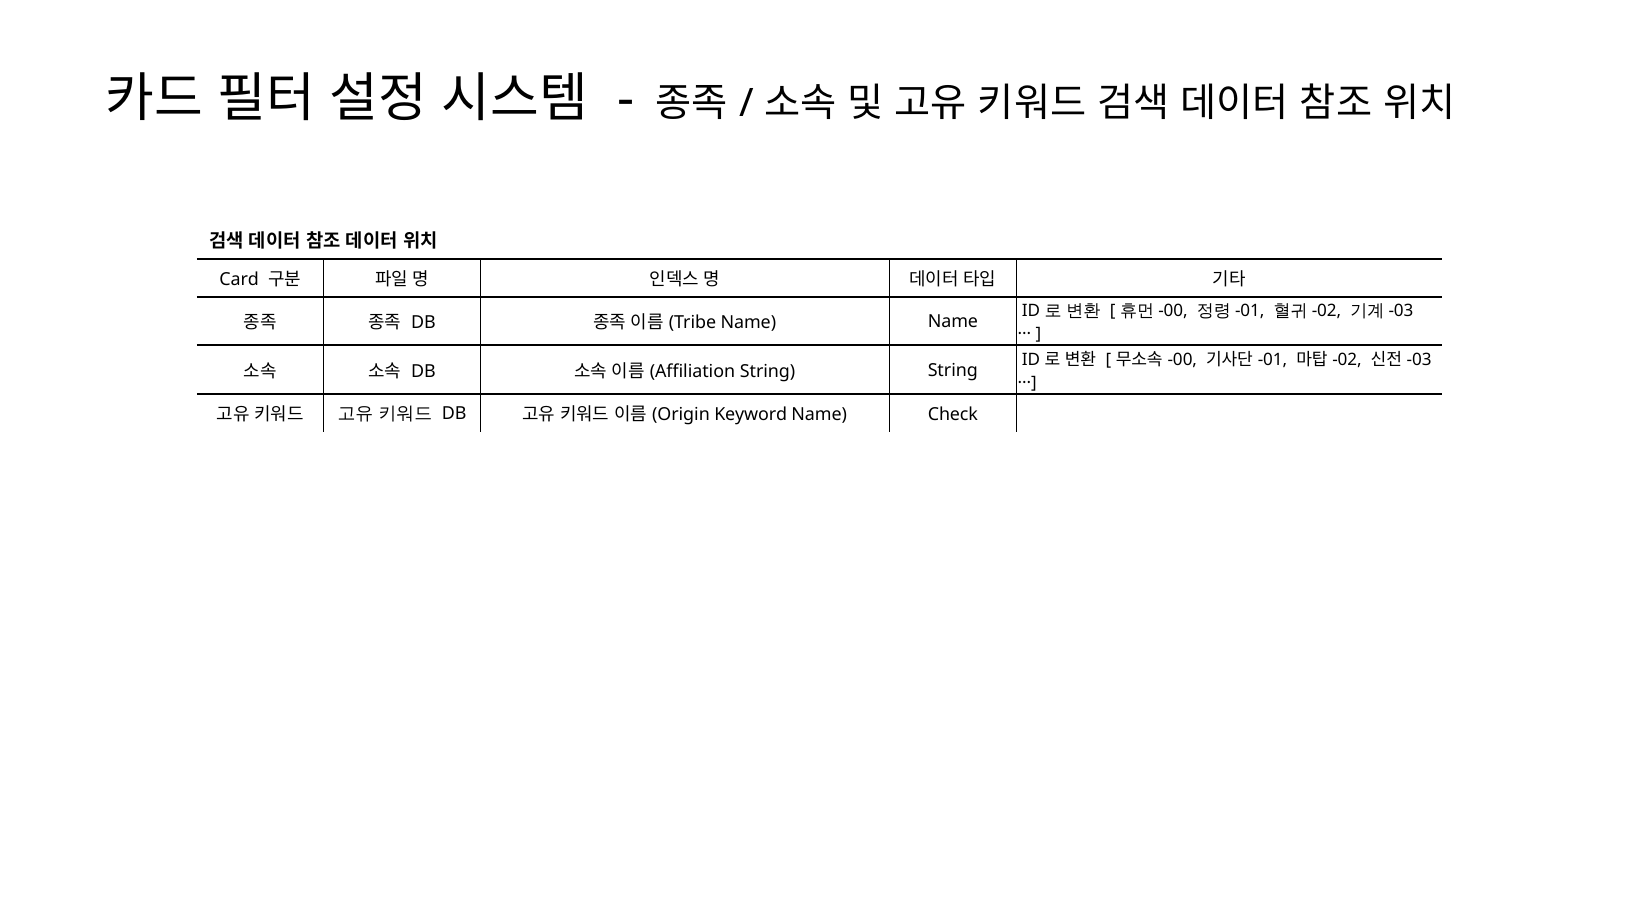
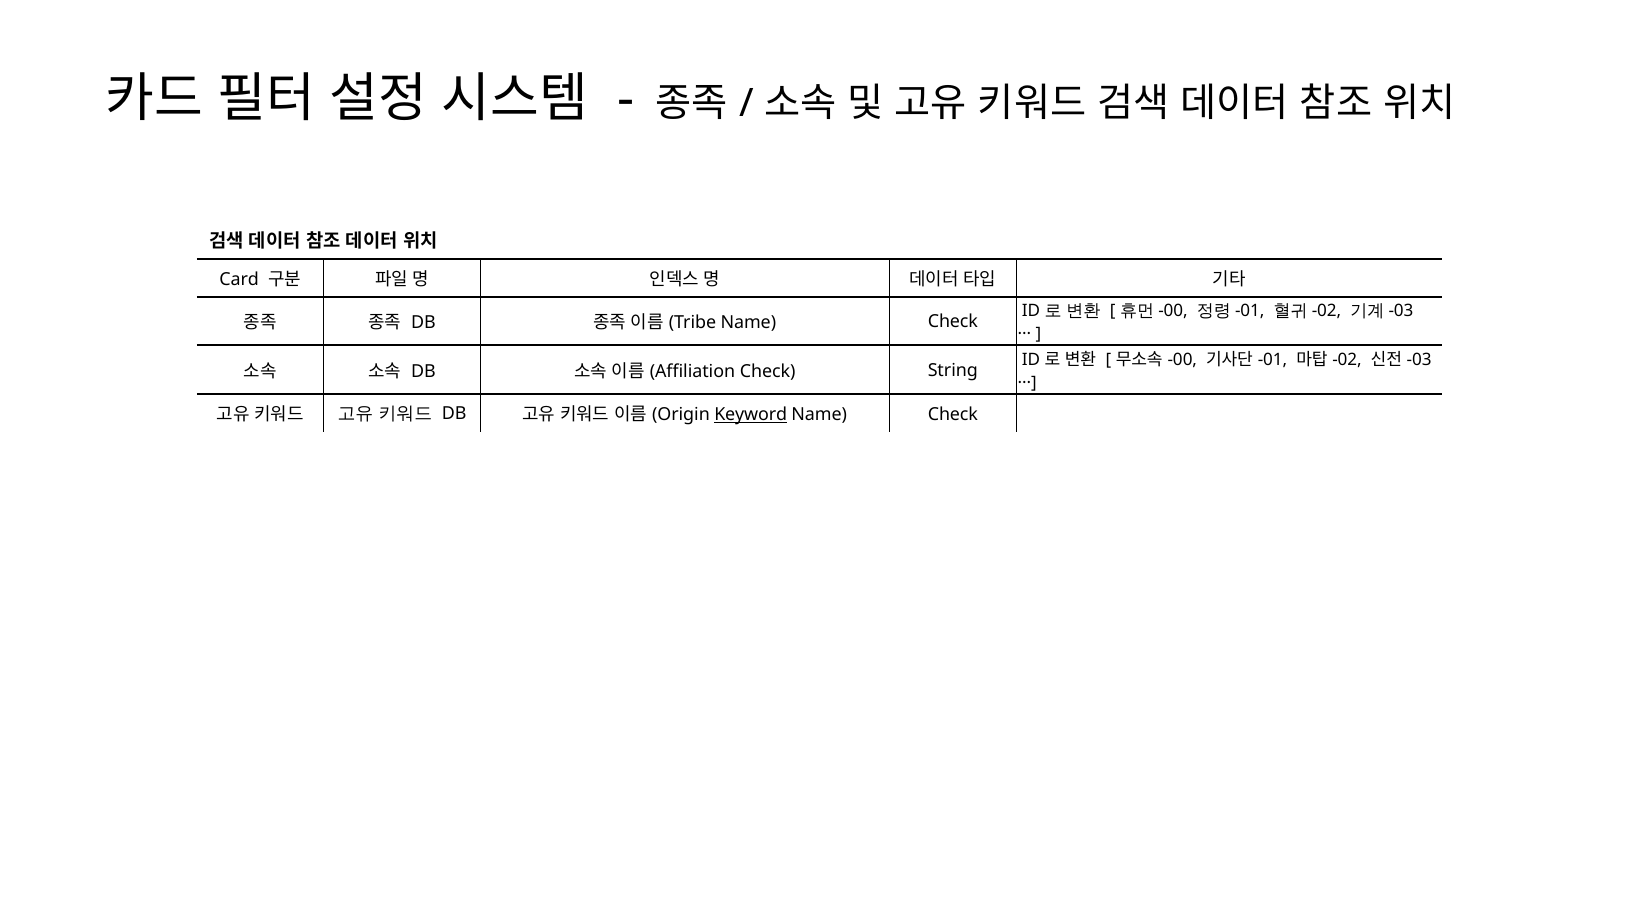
Name at (953, 322): Name -> Check
String at (768, 371): String -> Check
Keyword underline: none -> present
